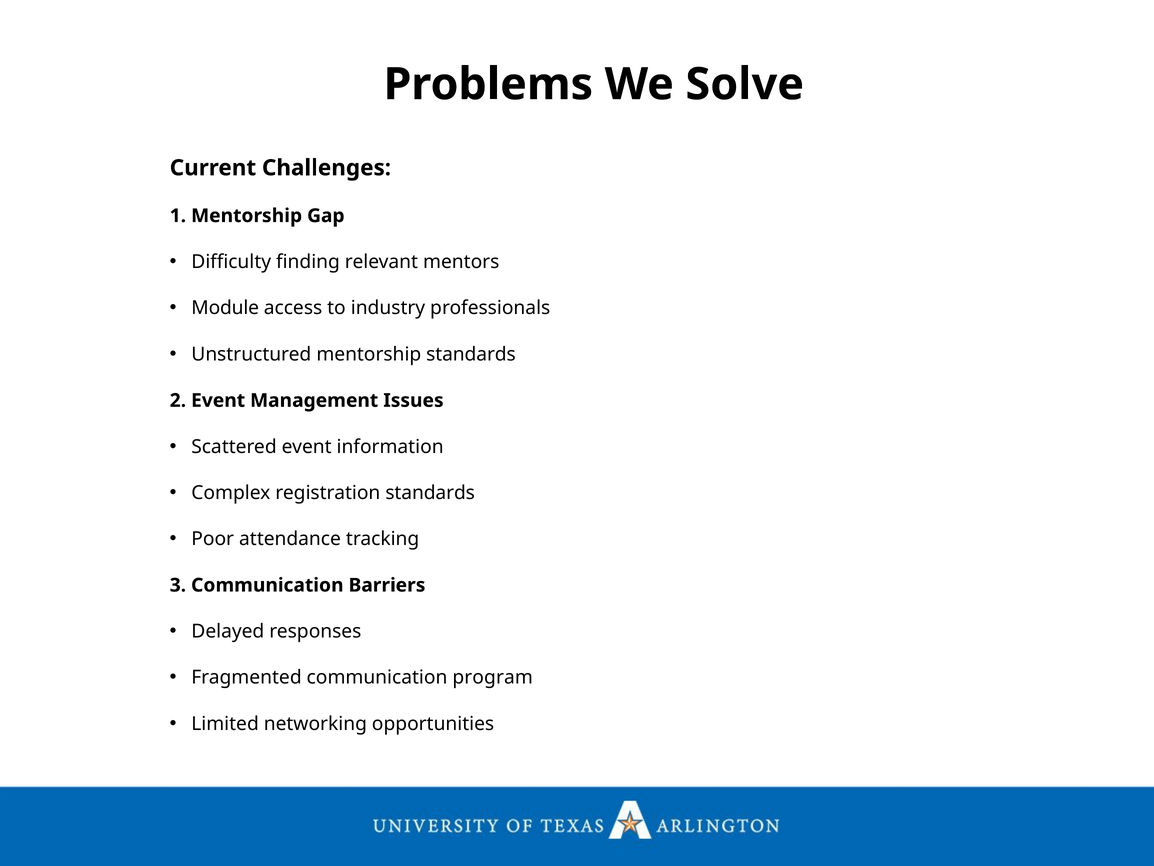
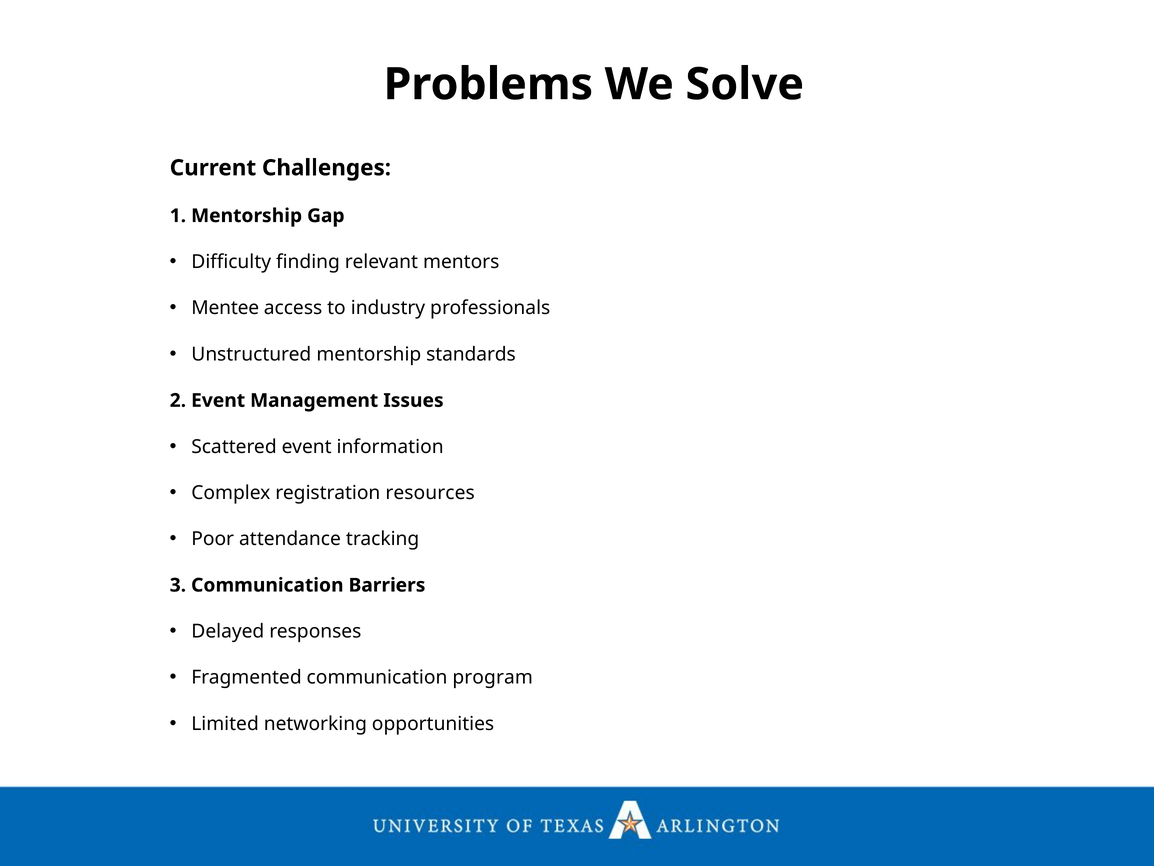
Module: Module -> Mentee
registration standards: standards -> resources
